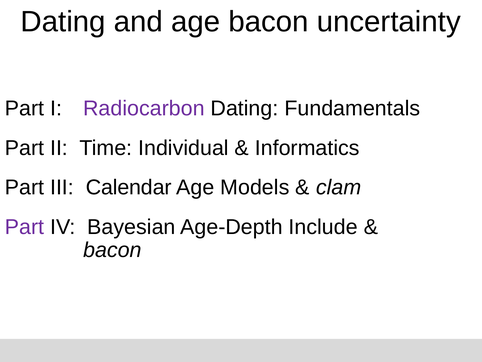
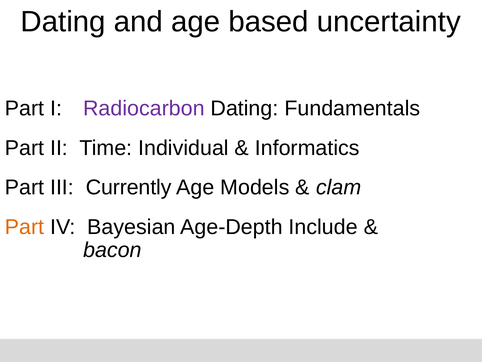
age bacon: bacon -> based
Calendar: Calendar -> Currently
Part at (24, 227) colour: purple -> orange
